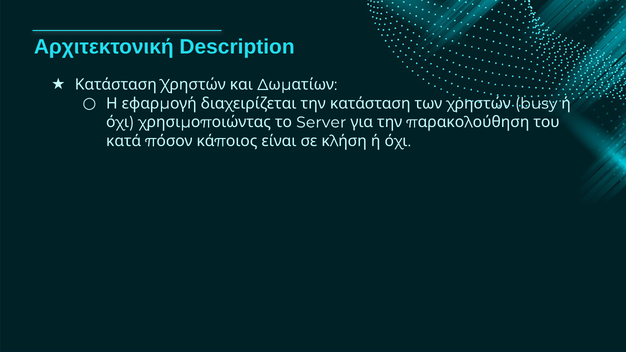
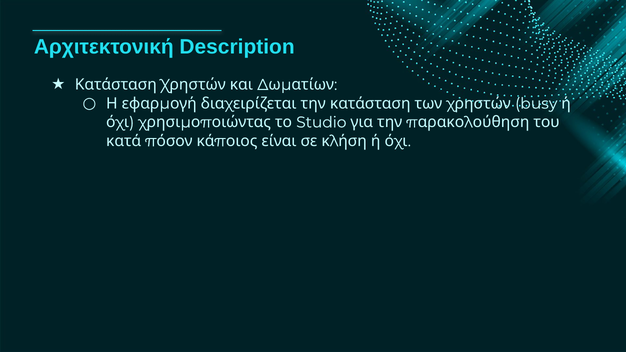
Server: Server -> Studio
